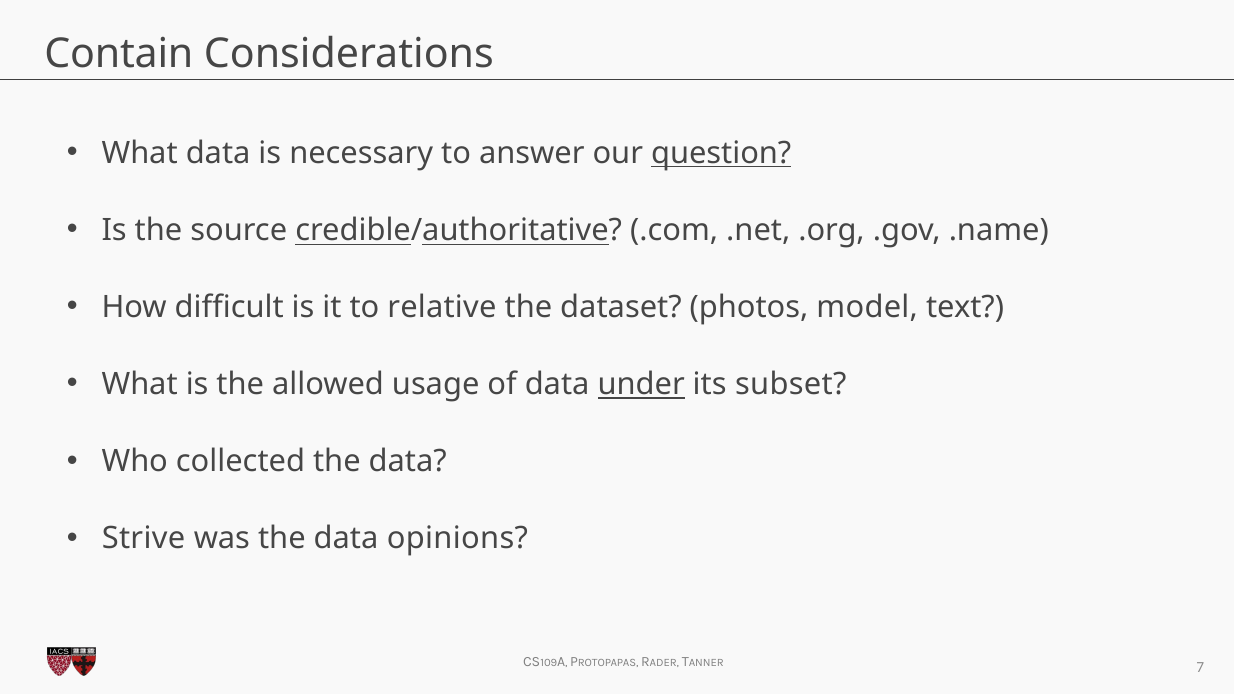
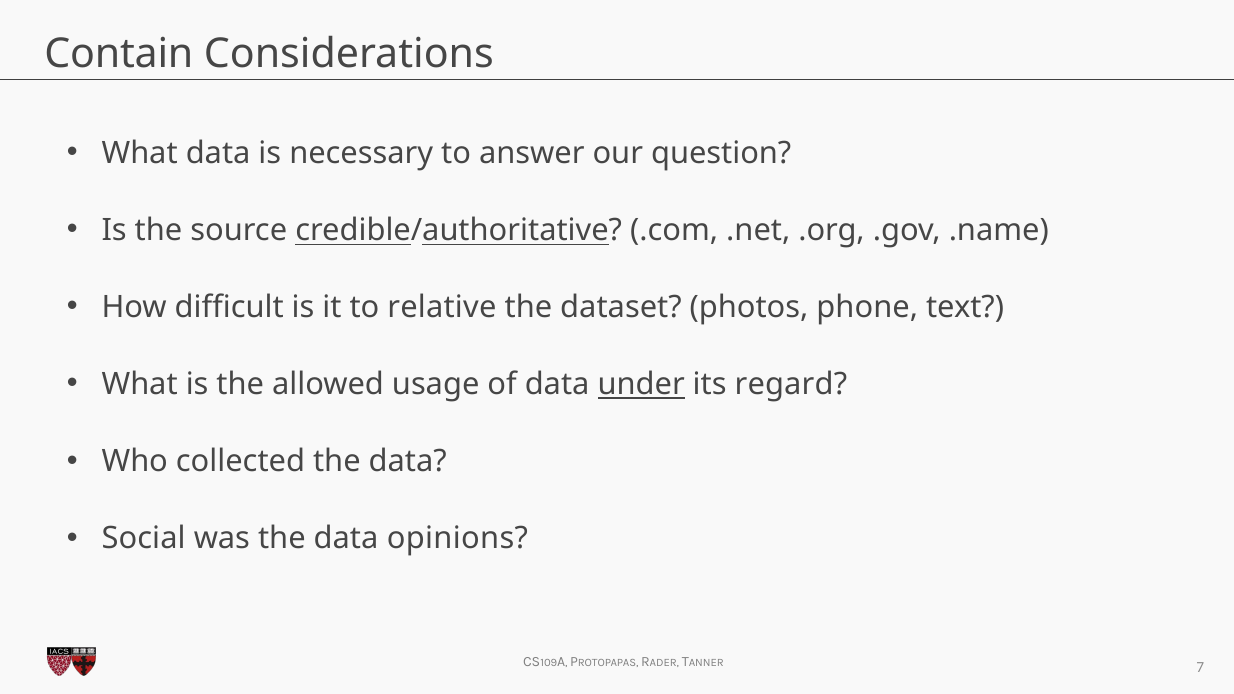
question underline: present -> none
model: model -> phone
subset: subset -> regard
Strive: Strive -> Social
